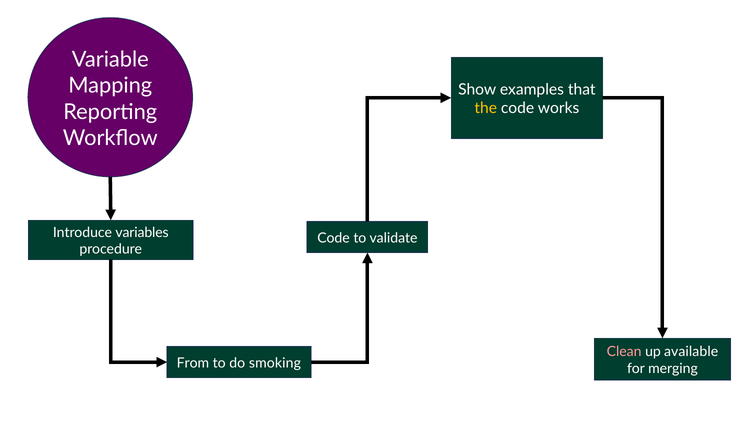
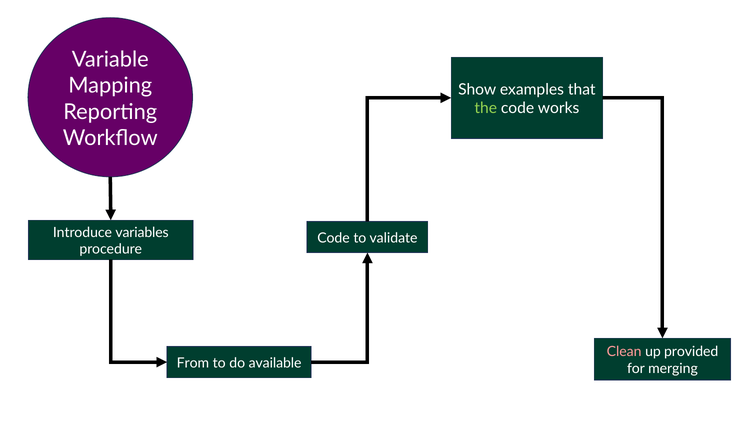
the colour: yellow -> light green
available: available -> provided
smoking: smoking -> available
